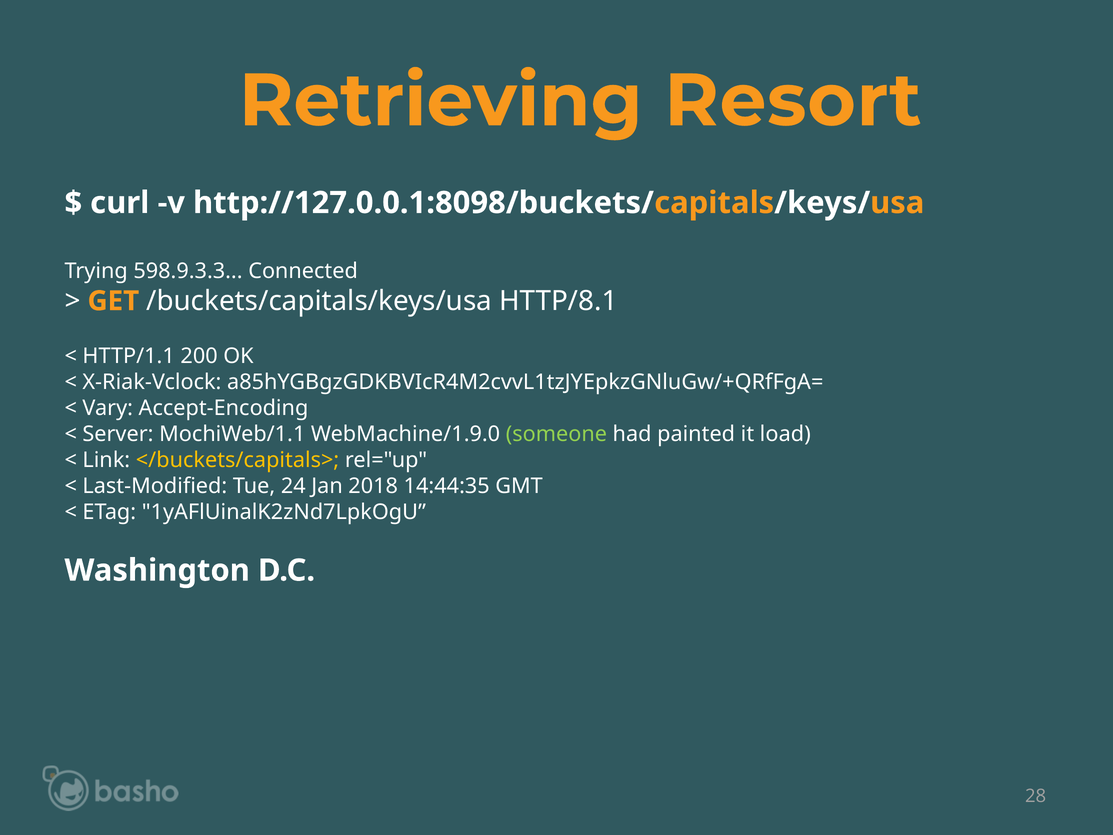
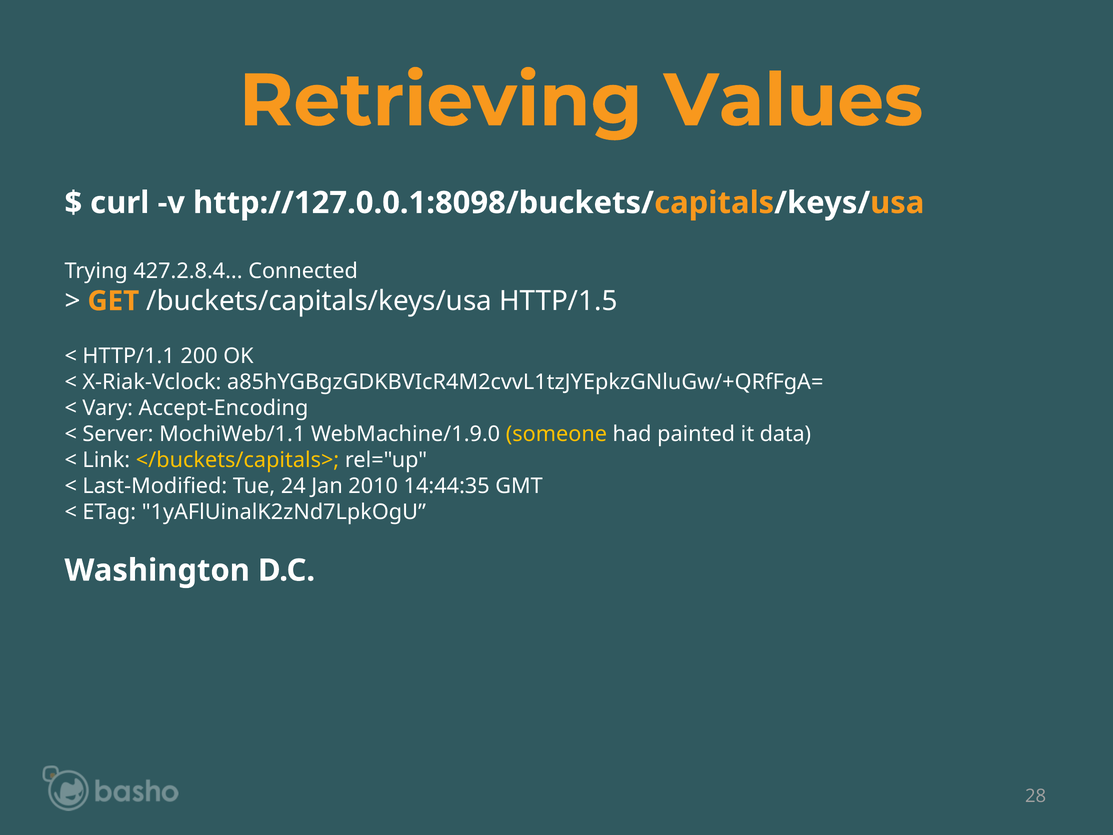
Resort: Resort -> Values
598.9.3.3: 598.9.3.3 -> 427.2.8.4
HTTP/8.1: HTTP/8.1 -> HTTP/1.5
someone colour: light green -> yellow
load: load -> data
2018: 2018 -> 2010
